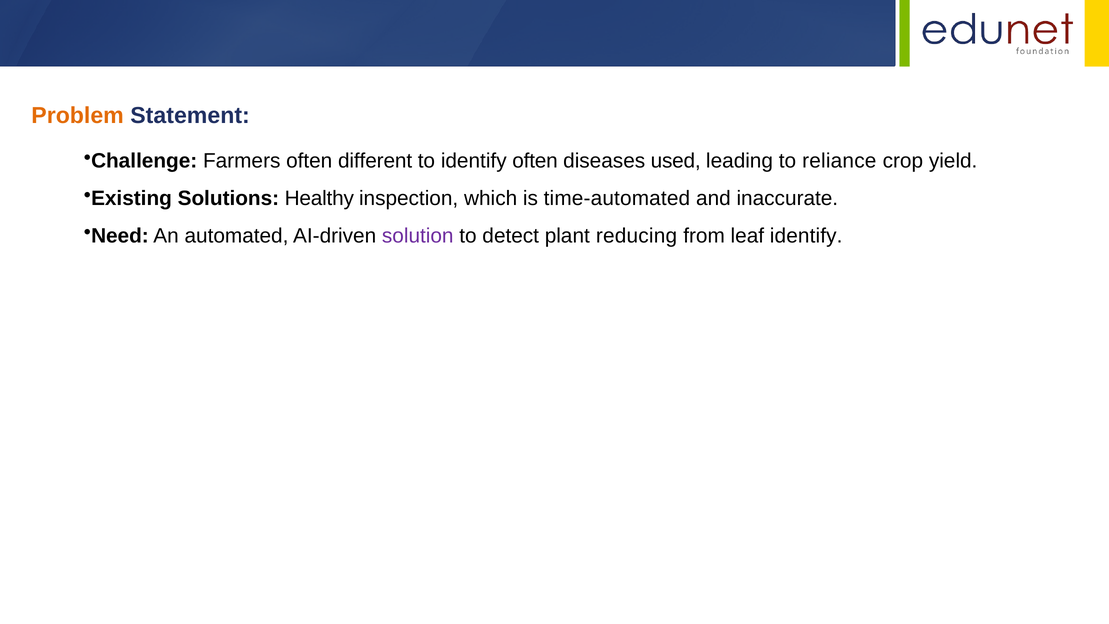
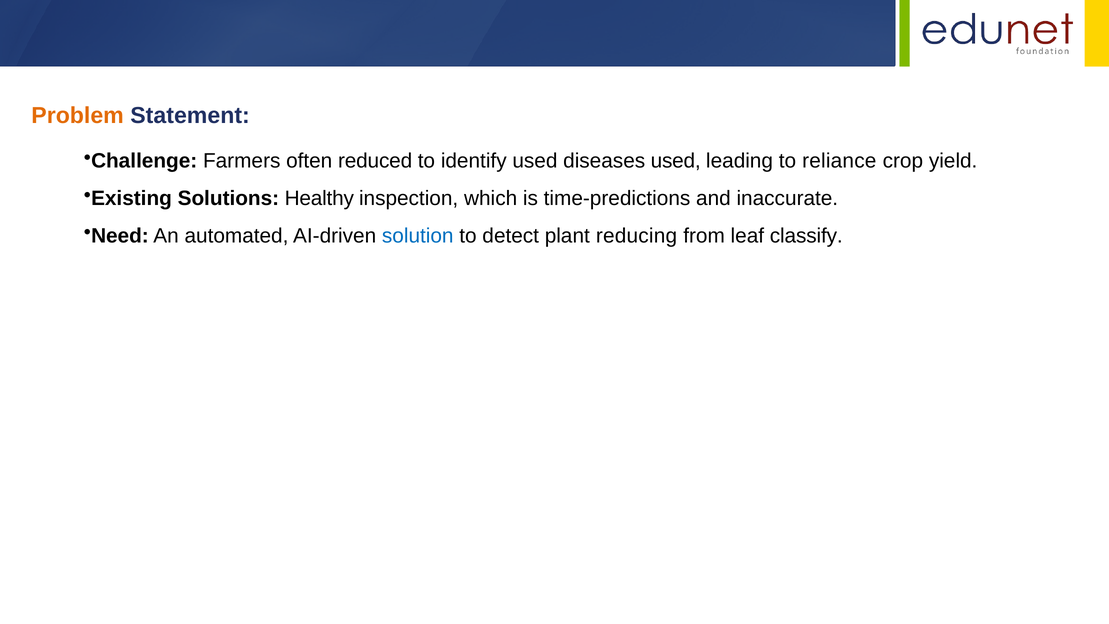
different: different -> reduced
identify often: often -> used
time-automated: time-automated -> time-predictions
solution colour: purple -> blue
leaf identify: identify -> classify
